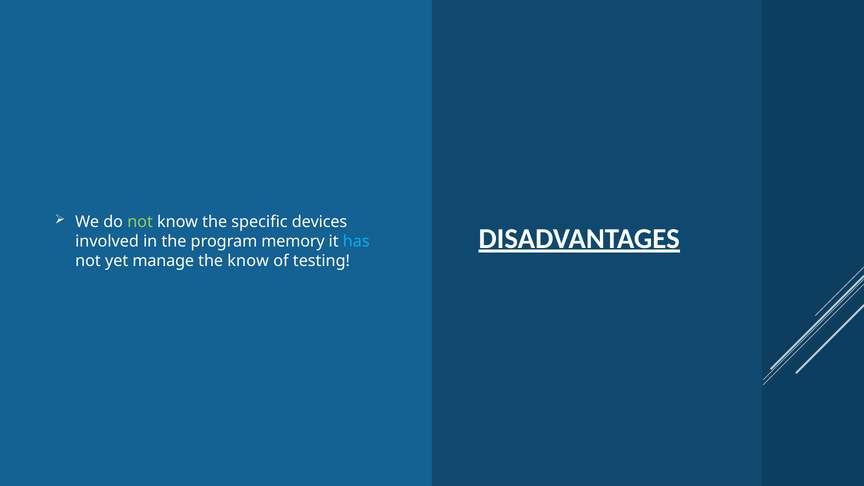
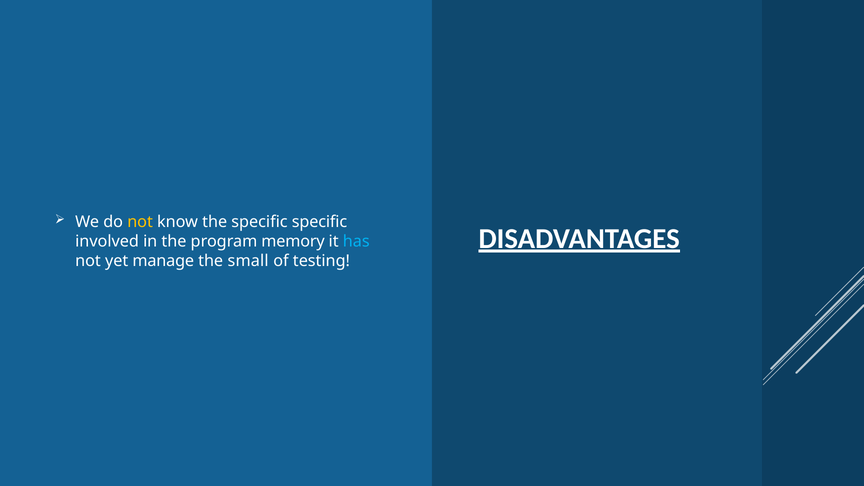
not at (140, 222) colour: light green -> yellow
specific devices: devices -> specific
the know: know -> small
